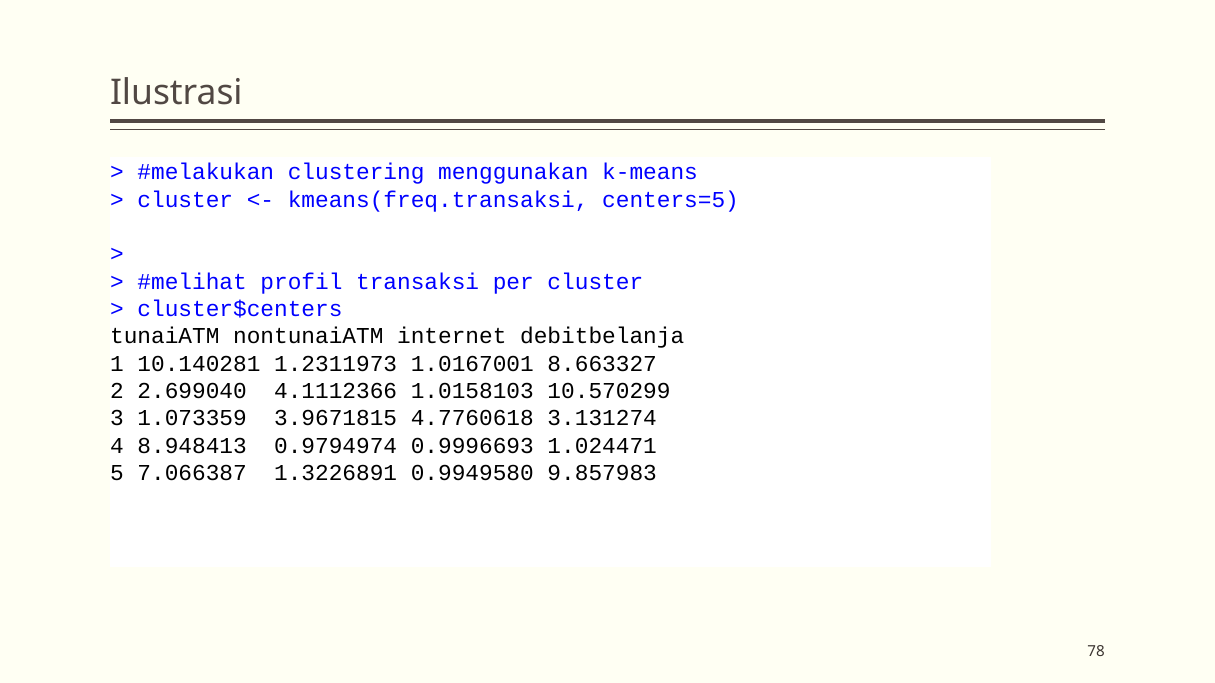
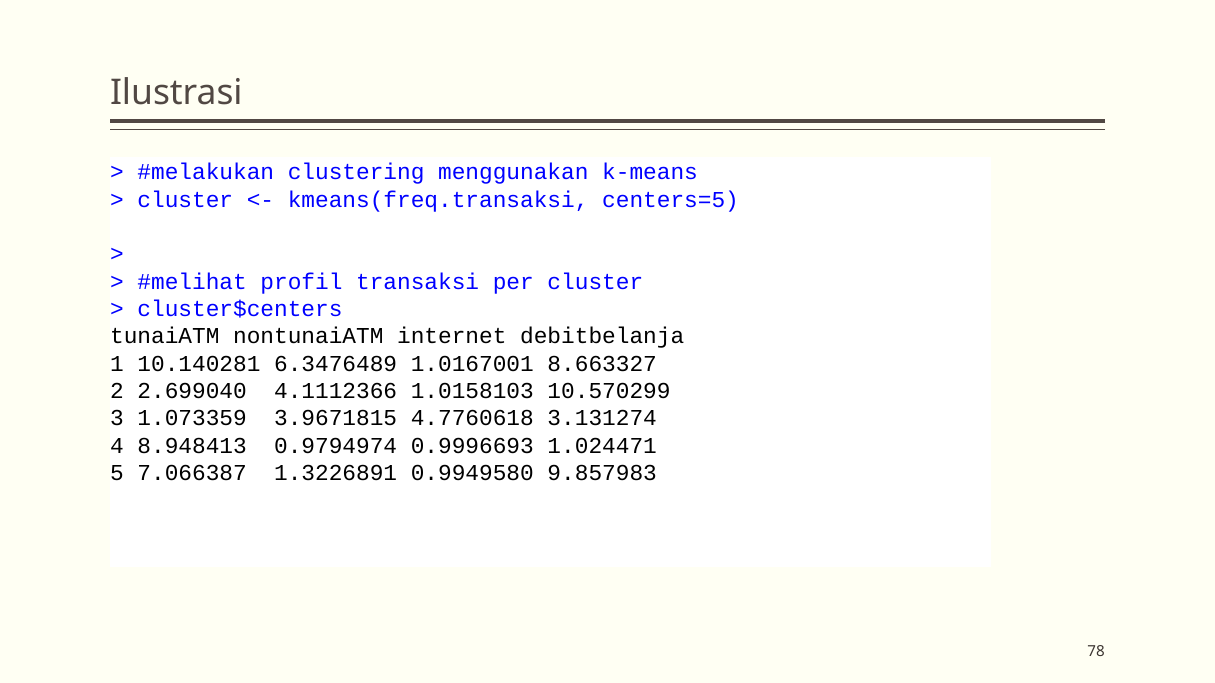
1.2311973: 1.2311973 -> 6.3476489
